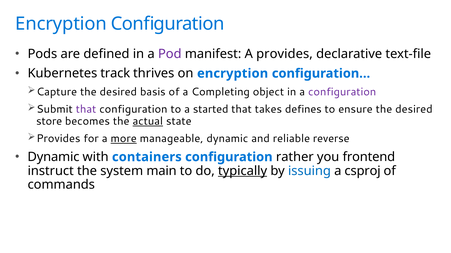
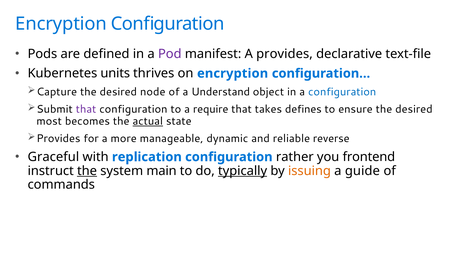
track: track -> units
basis: basis -> node
Completing: Completing -> Understand
configuration at (342, 92) colour: purple -> blue
started: started -> require
store: store -> most
more underline: present -> none
Dynamic at (53, 157): Dynamic -> Graceful
containers: containers -> replication
the at (87, 171) underline: none -> present
issuing colour: blue -> orange
csproj: csproj -> guide
